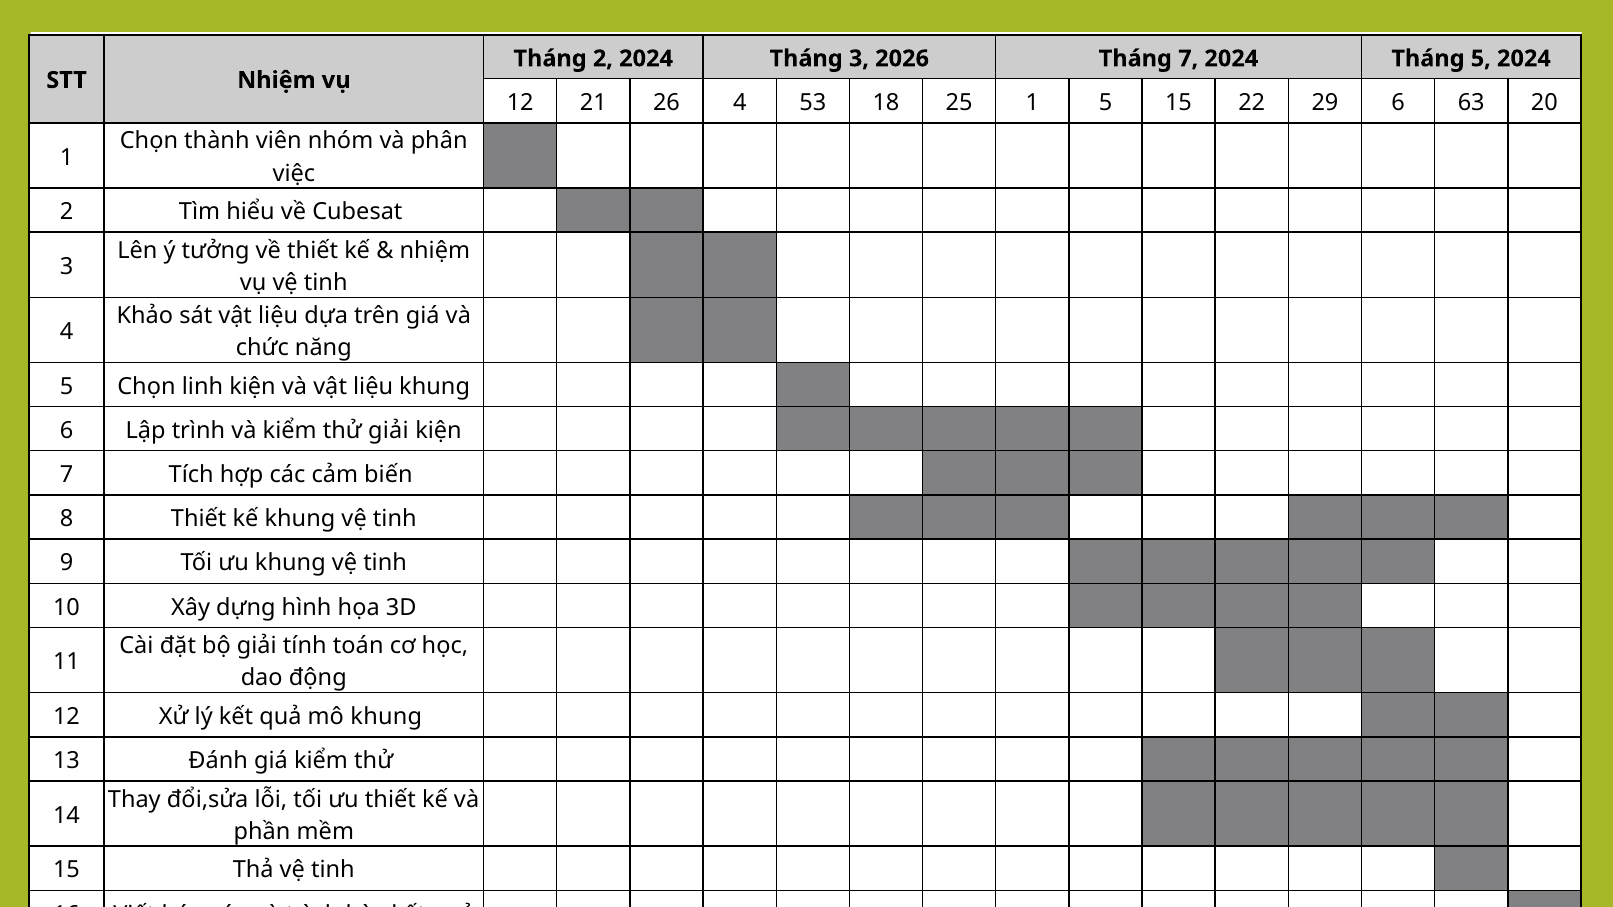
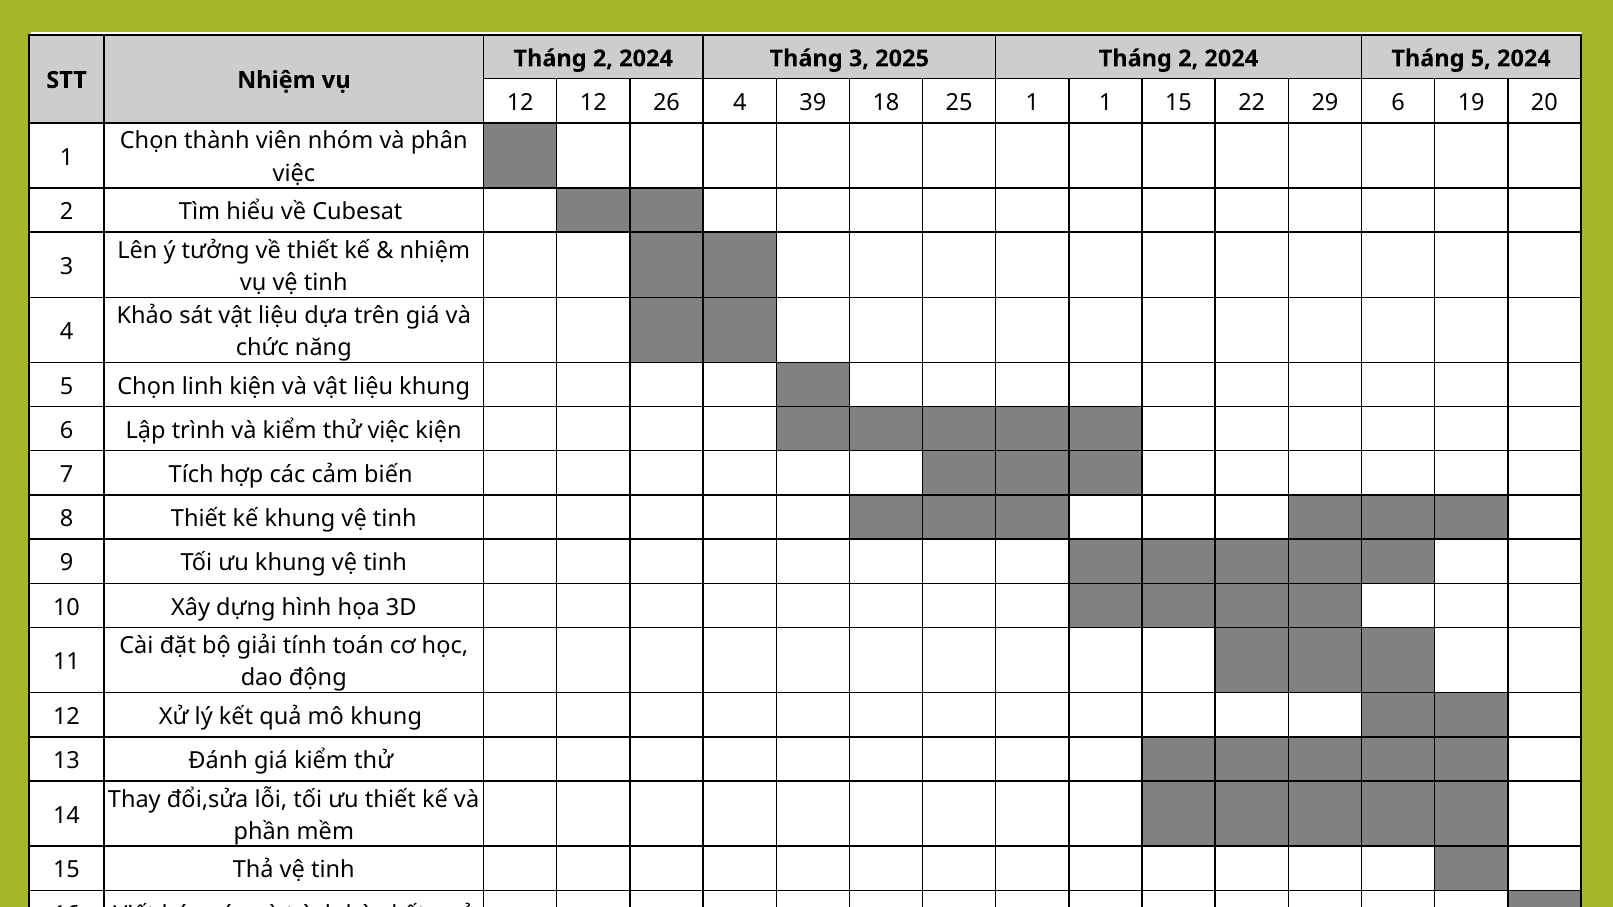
2026: 2026 -> 2025
7 at (1188, 59): 7 -> 2
12 21: 21 -> 12
53: 53 -> 39
1 5: 5 -> 1
63: 63 -> 19
thử giải: giải -> việc
